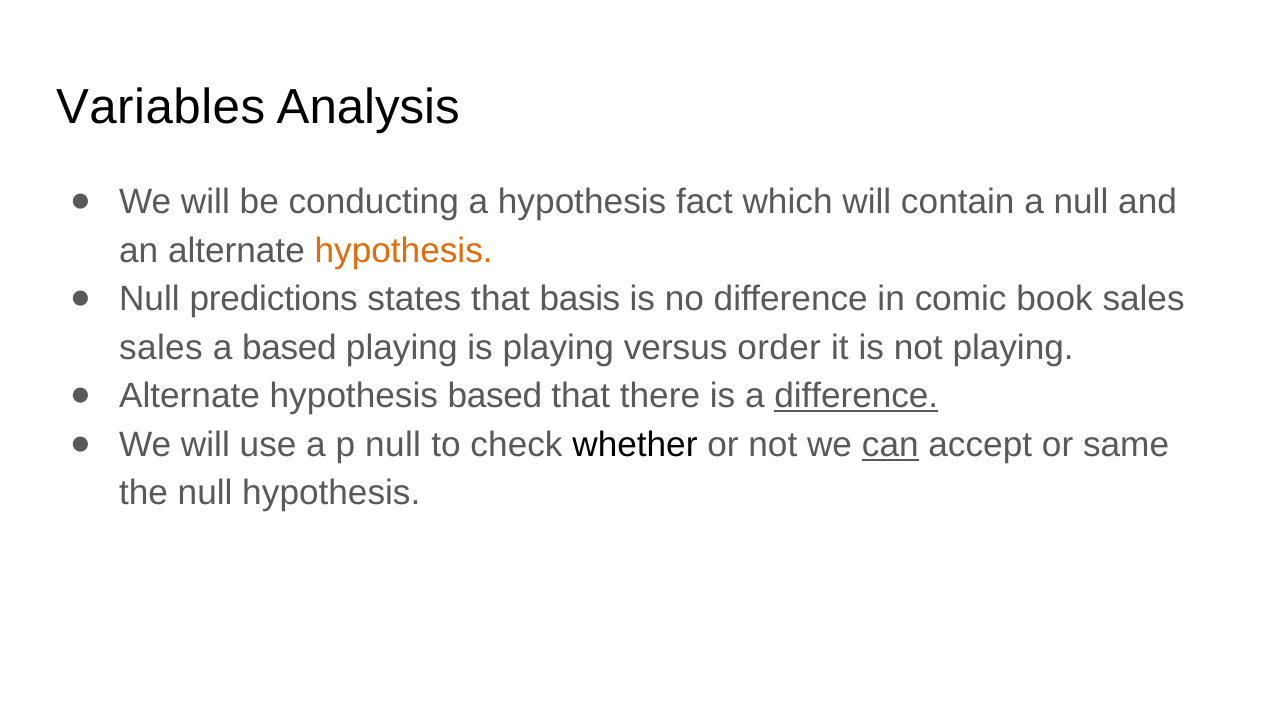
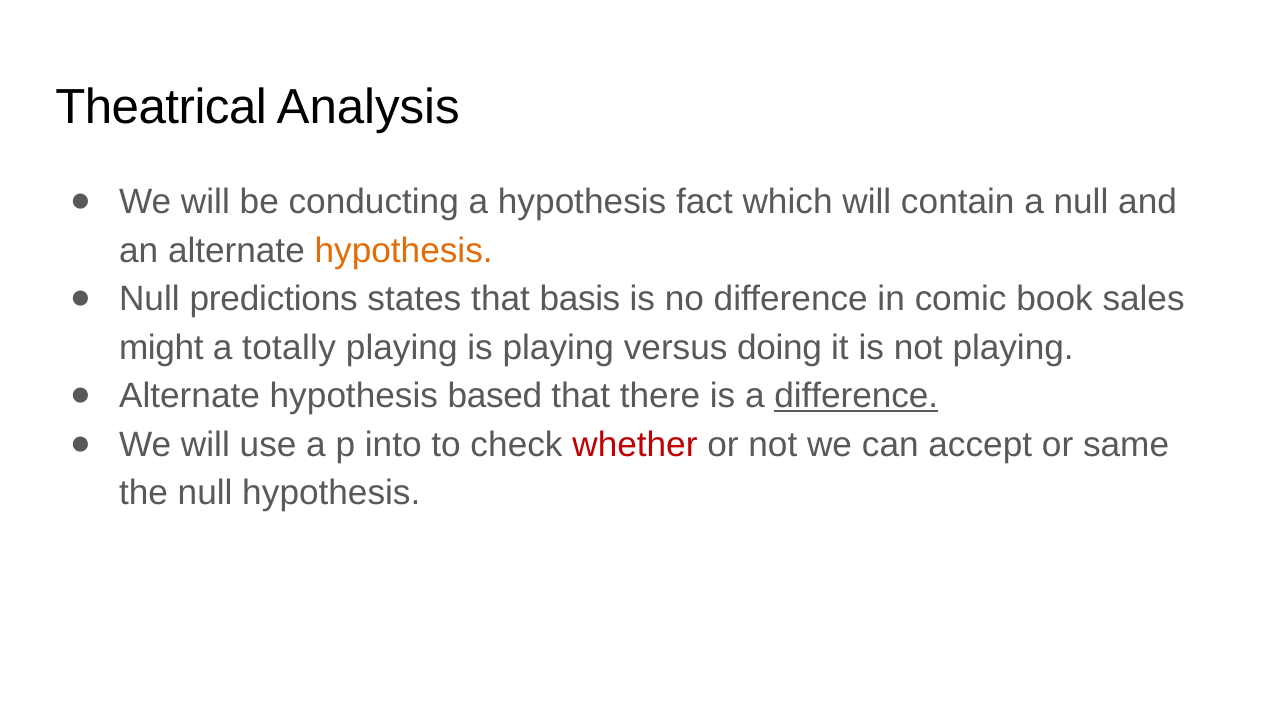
Variables: Variables -> Theatrical
sales at (161, 348): sales -> might
a based: based -> totally
order: order -> doing
p null: null -> into
whether colour: black -> red
can underline: present -> none
